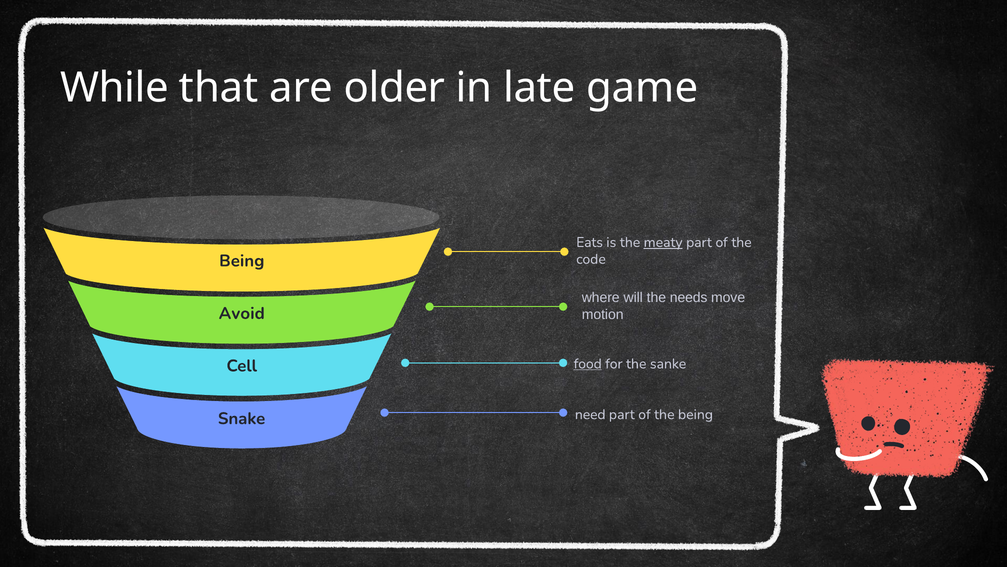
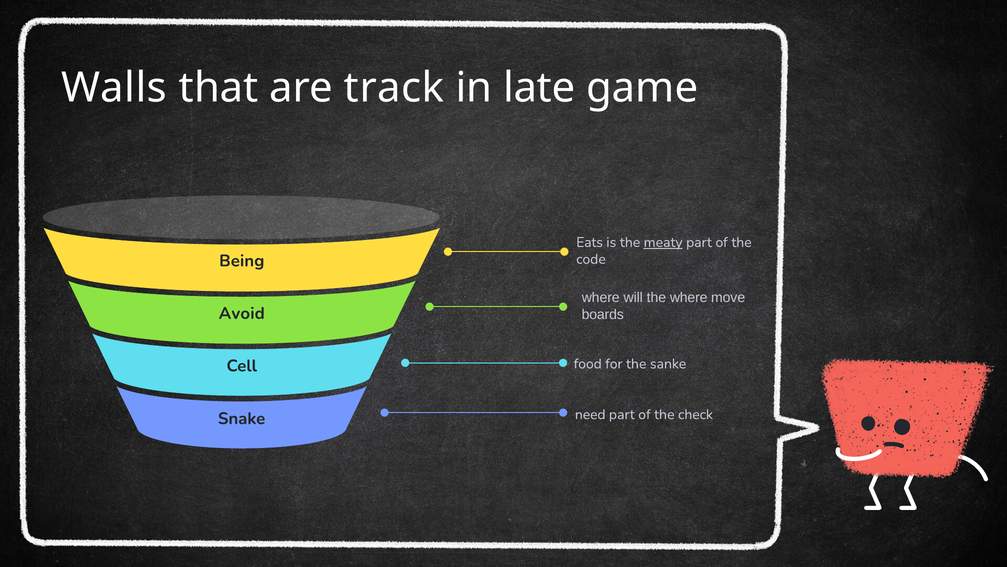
While: While -> Walls
older: older -> track
the needs: needs -> where
motion: motion -> boards
food underline: present -> none
the being: being -> check
